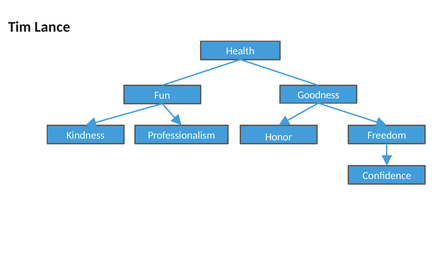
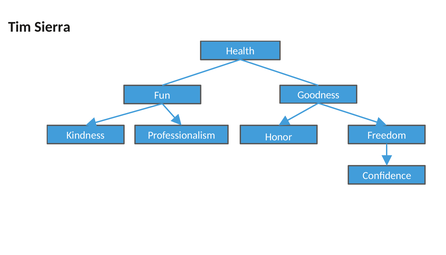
Lance: Lance -> Sierra
